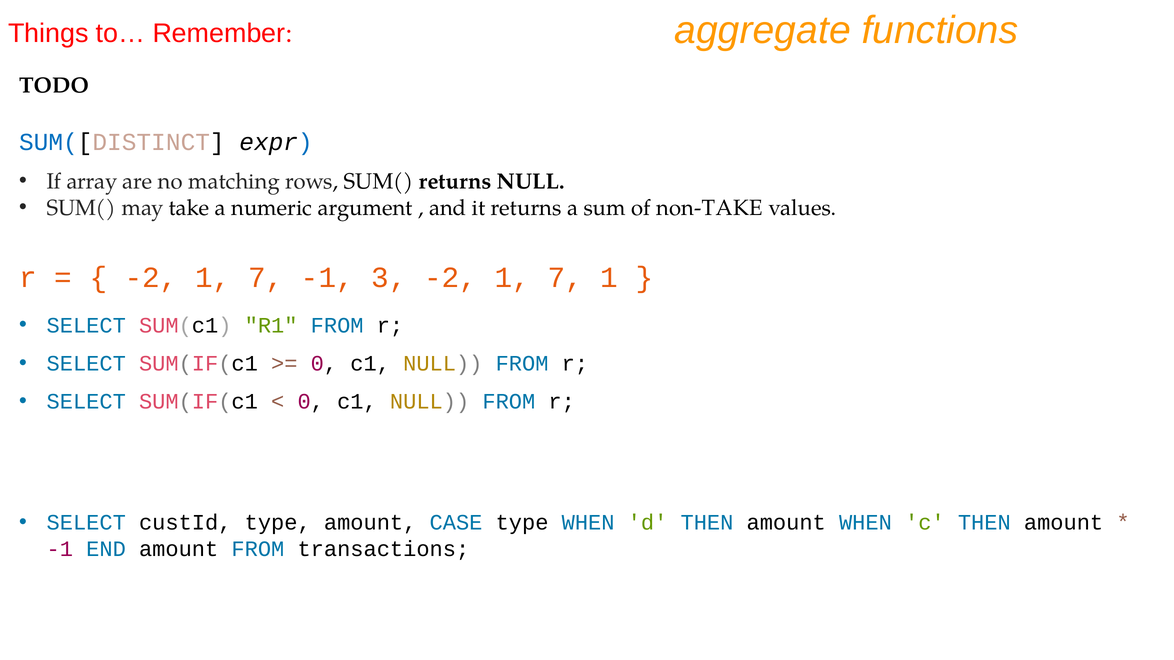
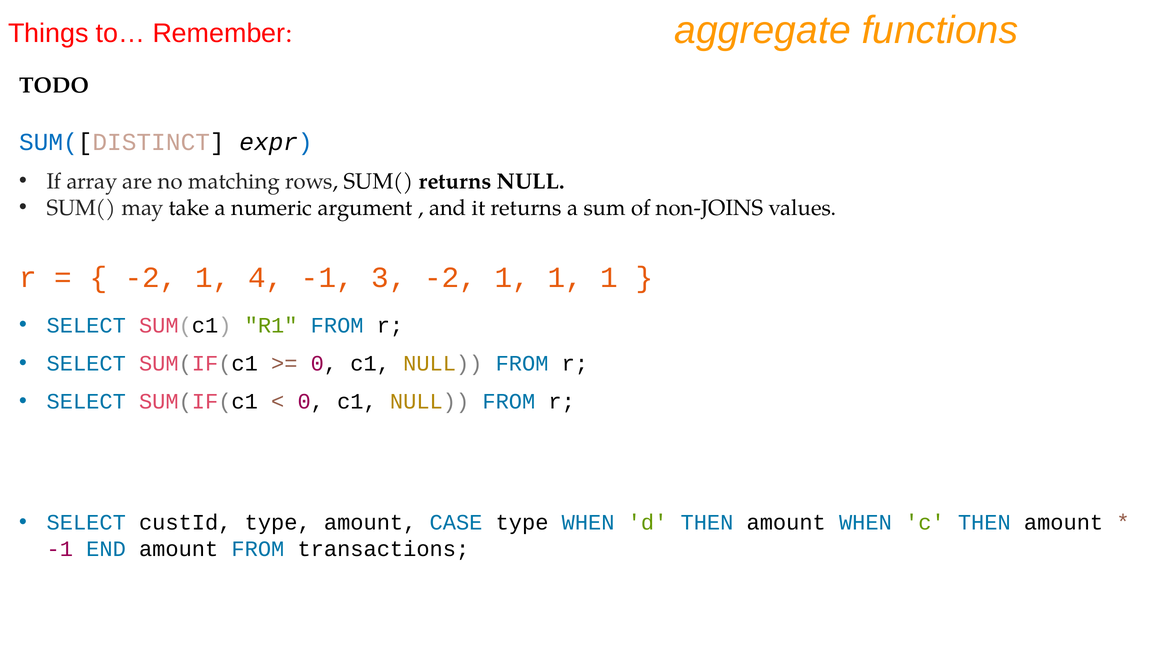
non-TAKE: non-TAKE -> non-JOINS
7 at (266, 278): 7 -> 4
3 -2 1 7: 7 -> 1
